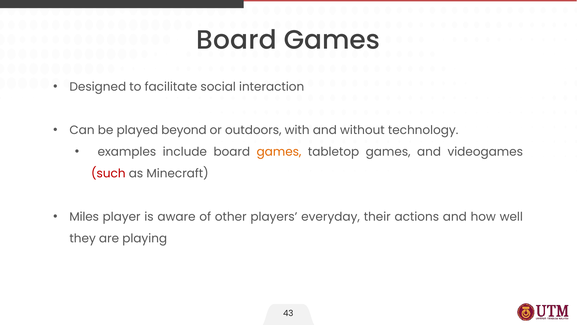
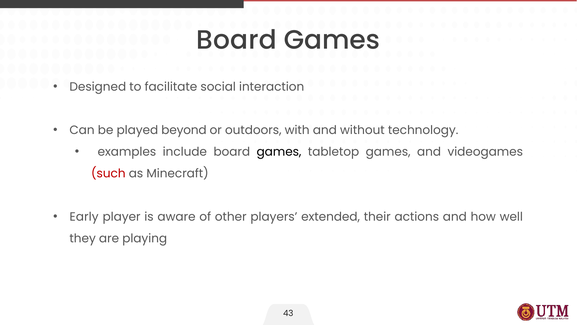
games at (279, 152) colour: orange -> black
Miles: Miles -> Early
everyday: everyday -> extended
